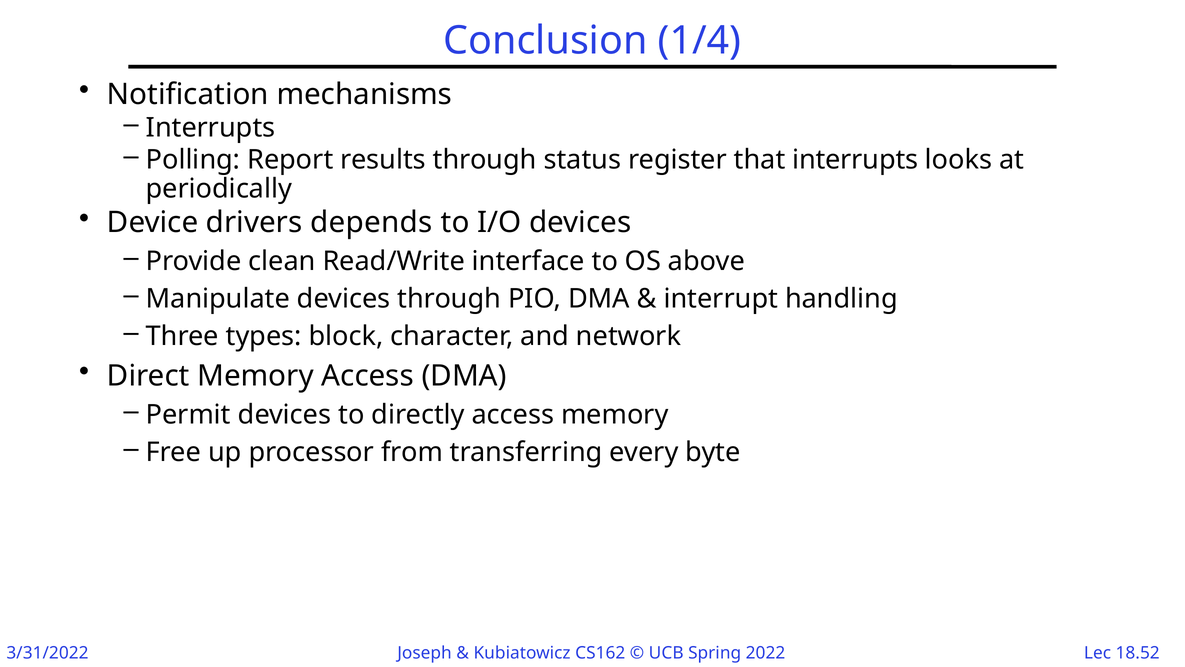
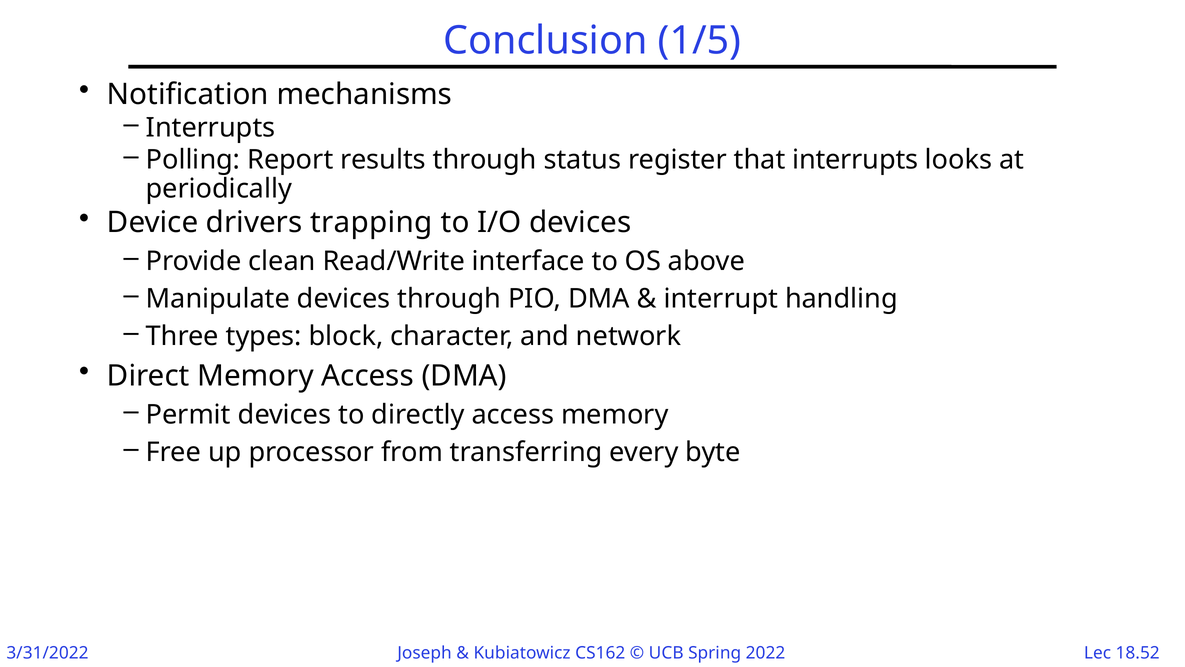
1/4: 1/4 -> 1/5
depends: depends -> trapping
